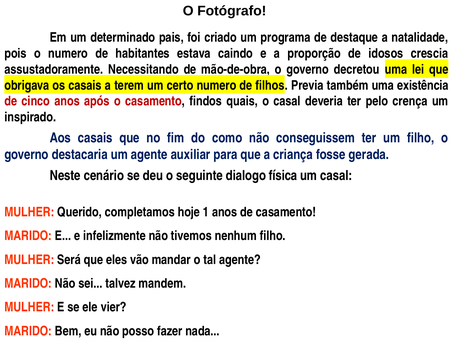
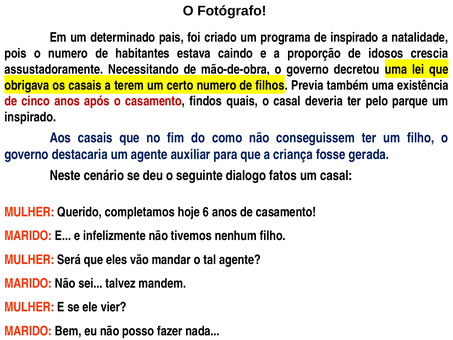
de destaque: destaque -> inspirado
crença: crença -> parque
física: física -> fatos
1: 1 -> 6
